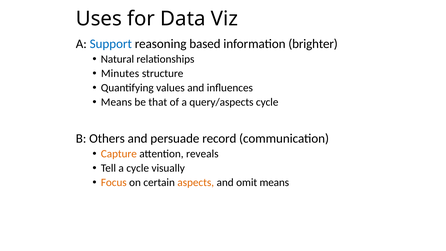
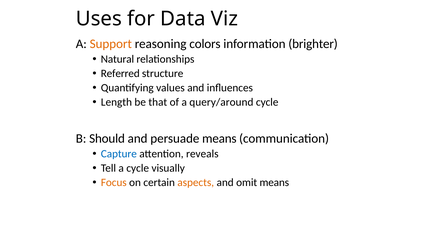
Support colour: blue -> orange
based: based -> colors
Minutes: Minutes -> Referred
Means at (116, 102): Means -> Length
query/aspects: query/aspects -> query/around
Others: Others -> Should
persuade record: record -> means
Capture colour: orange -> blue
